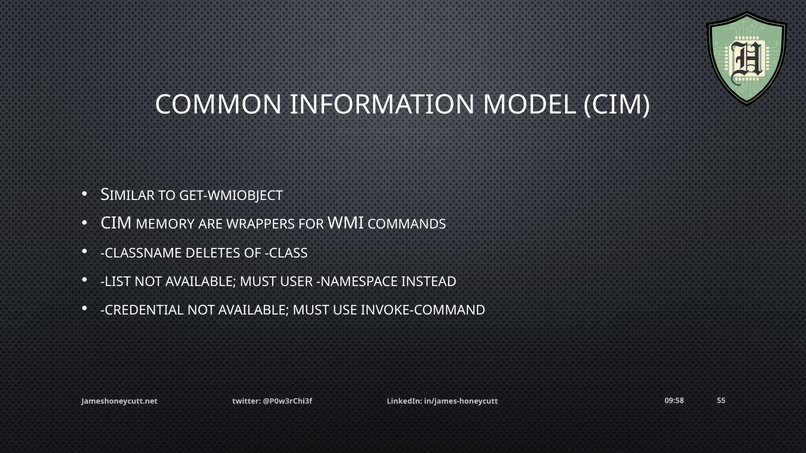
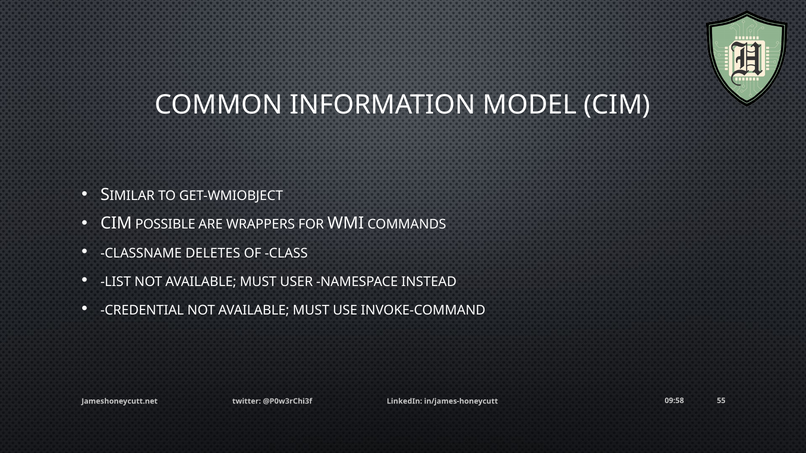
MEMORY: MEMORY -> POSSIBLE
